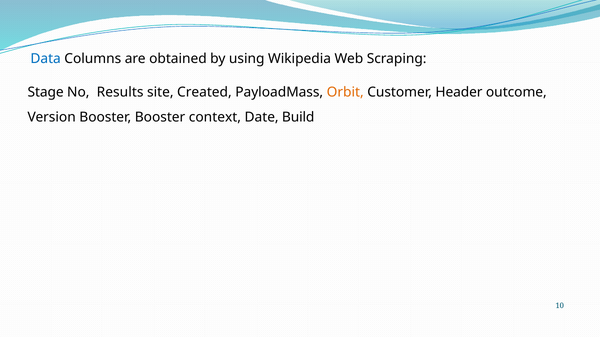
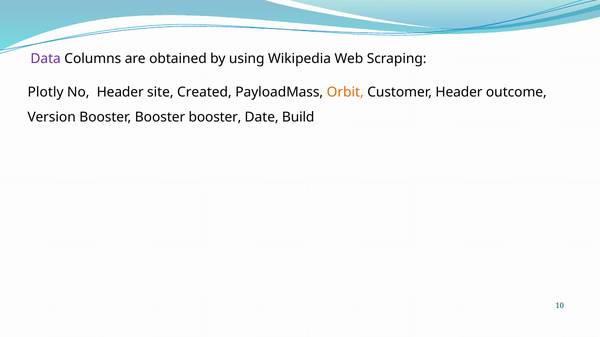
Data colour: blue -> purple
Stage: Stage -> Plotly
No Results: Results -> Header
Booster Booster context: context -> booster
